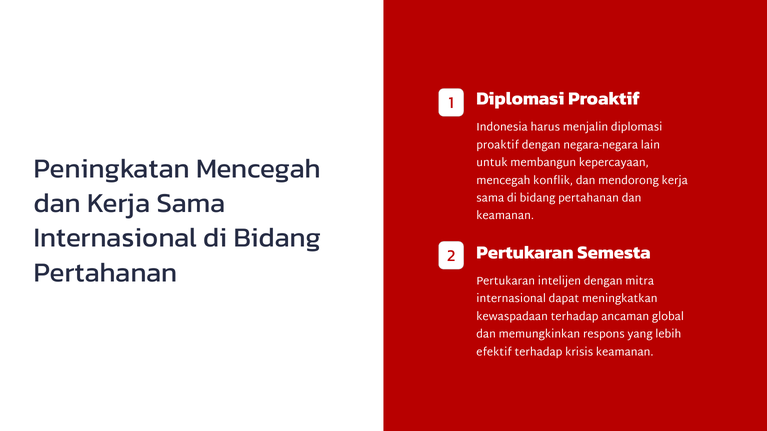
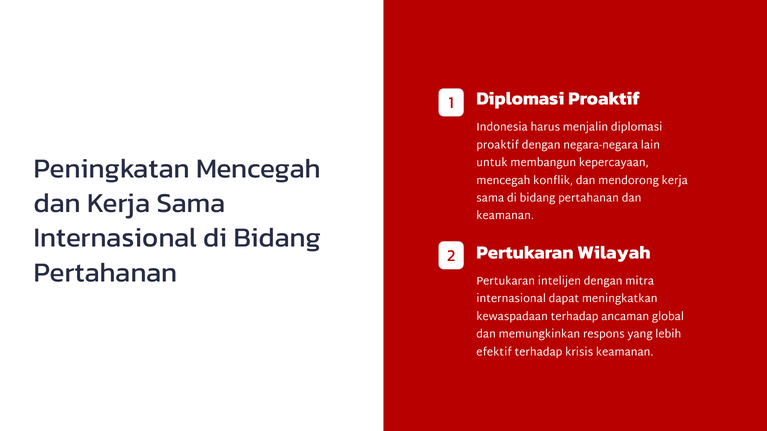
Semesta: Semesta -> Wilayah
